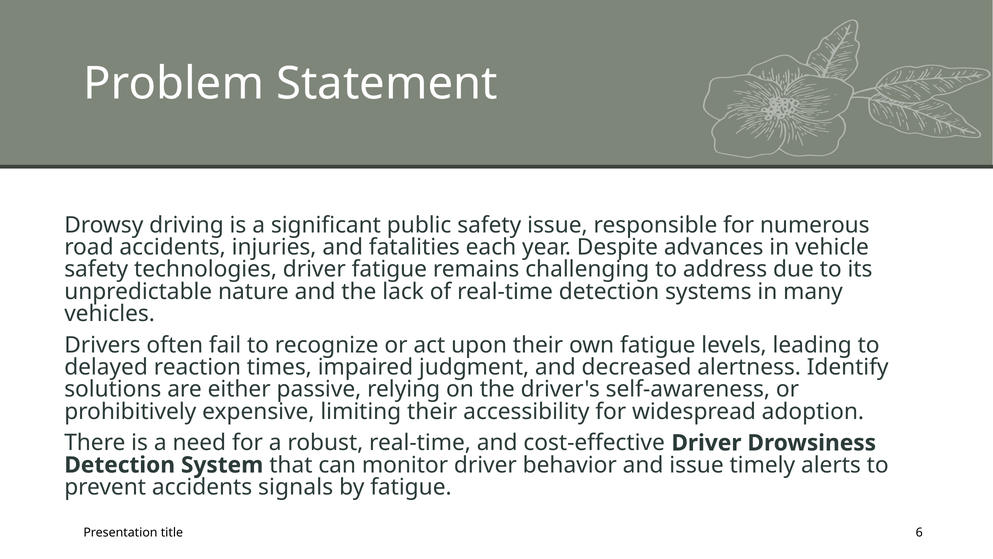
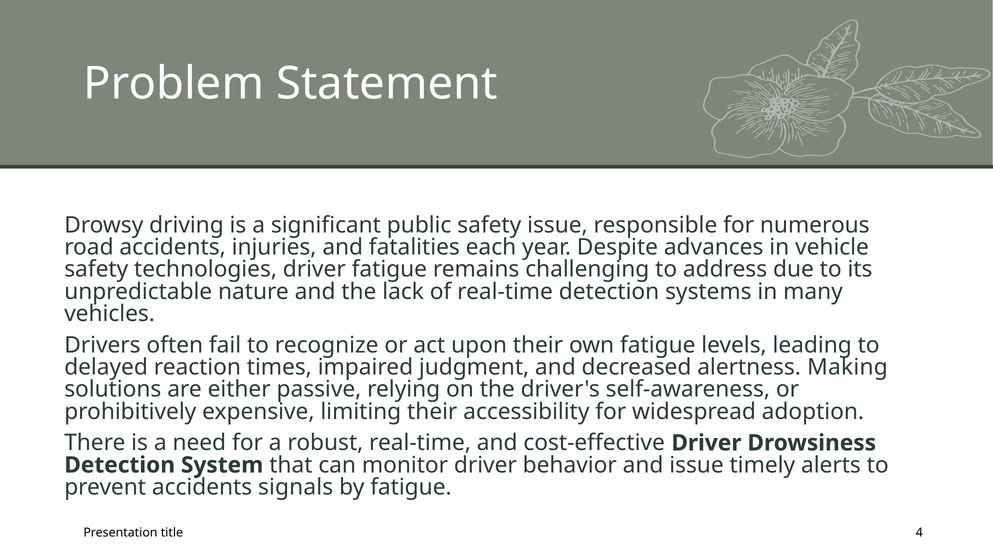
Identify: Identify -> Making
6: 6 -> 4
